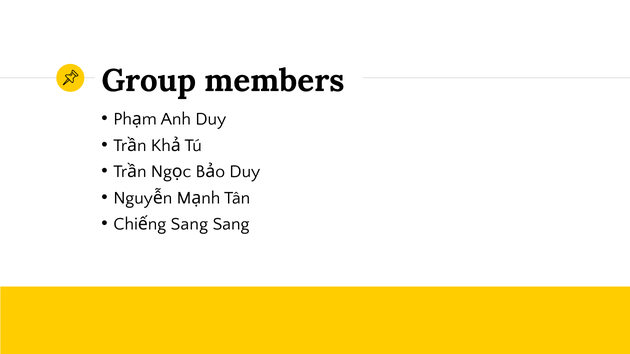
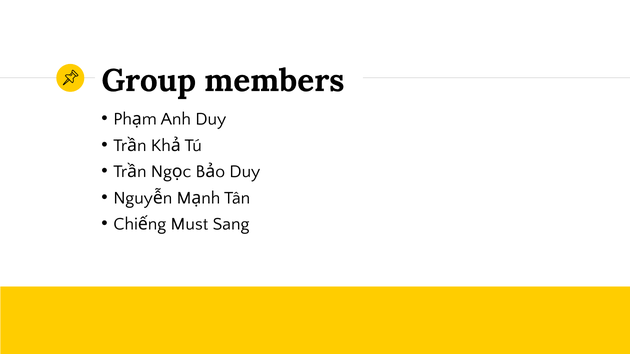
Sang at (189, 224): Sang -> Must
